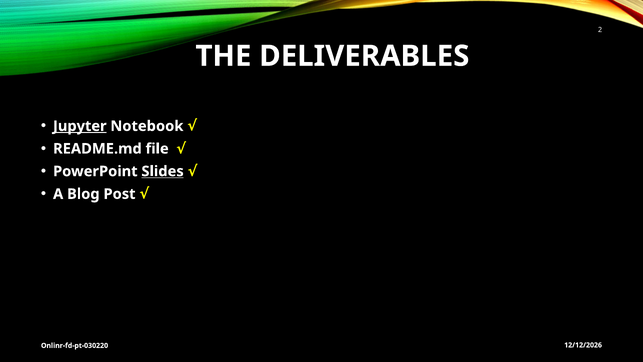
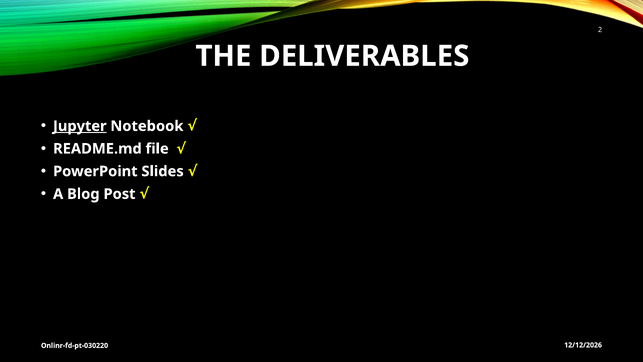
Slides underline: present -> none
